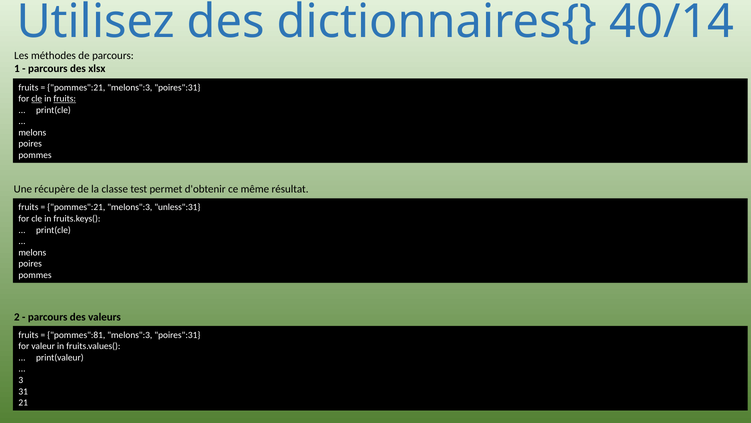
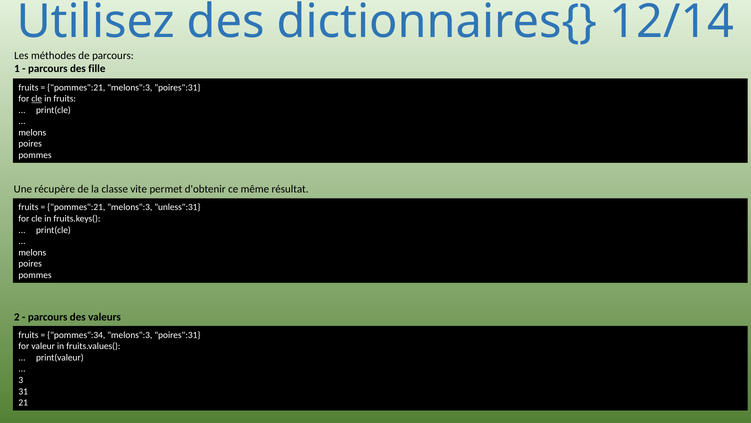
40/14: 40/14 -> 12/14
xlsx: xlsx -> fille
fruits at (65, 99) underline: present -> none
test: test -> vite
pommes":81: pommes":81 -> pommes":34
